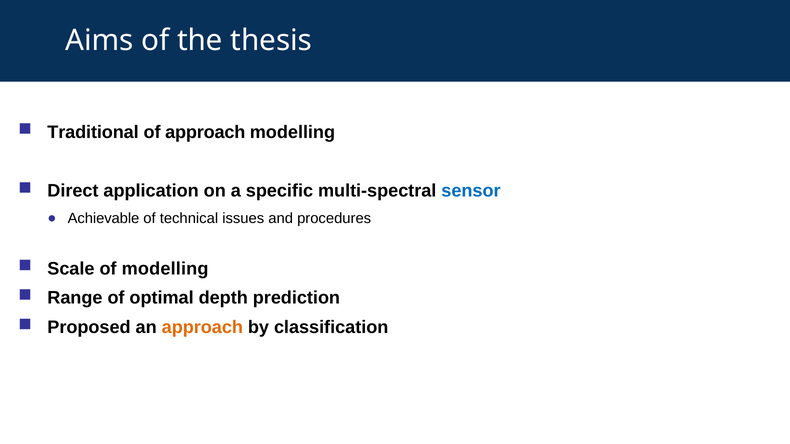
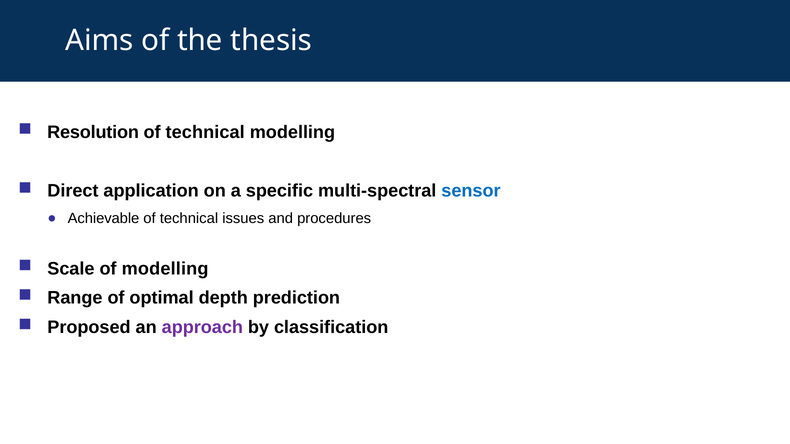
Traditional: Traditional -> Resolution
approach at (205, 132): approach -> technical
approach at (202, 328) colour: orange -> purple
